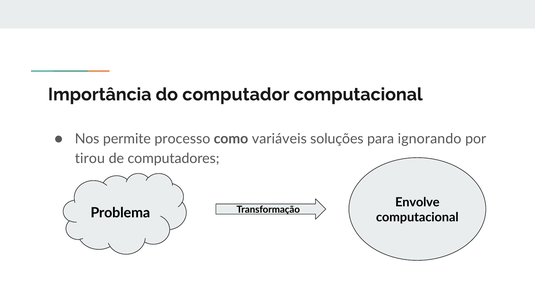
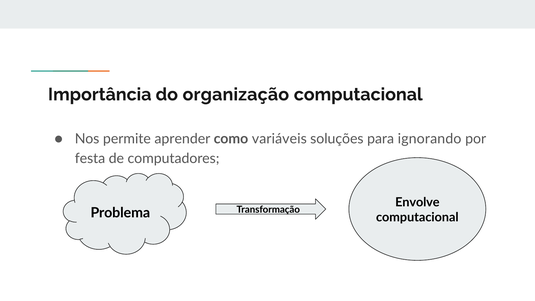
computador: computador -> organização
processo: processo -> aprender
tirou: tirou -> festa
